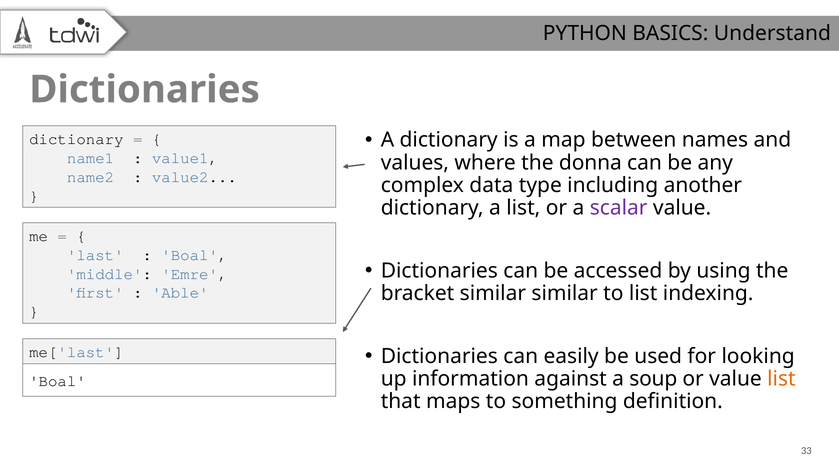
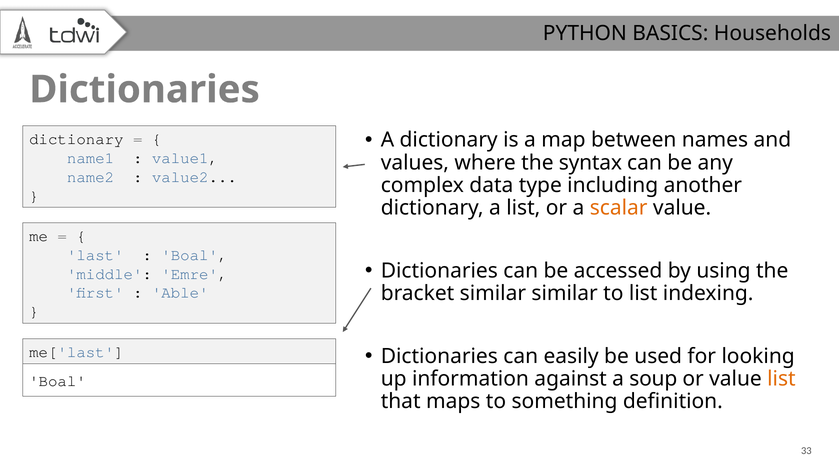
Understand: Understand -> Households
donna: donna -> syntax
scalar colour: purple -> orange
